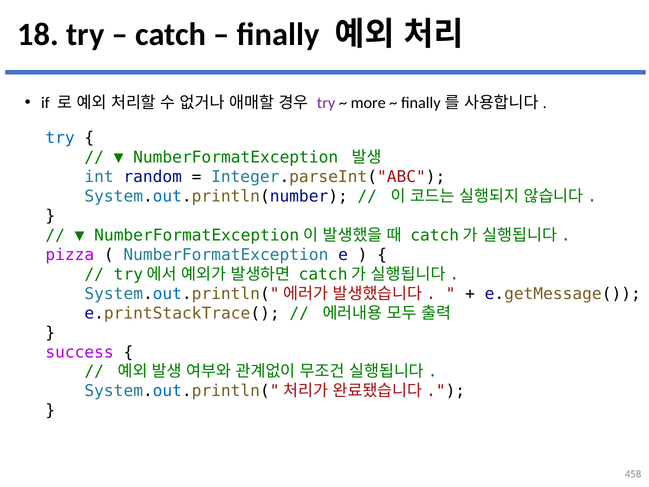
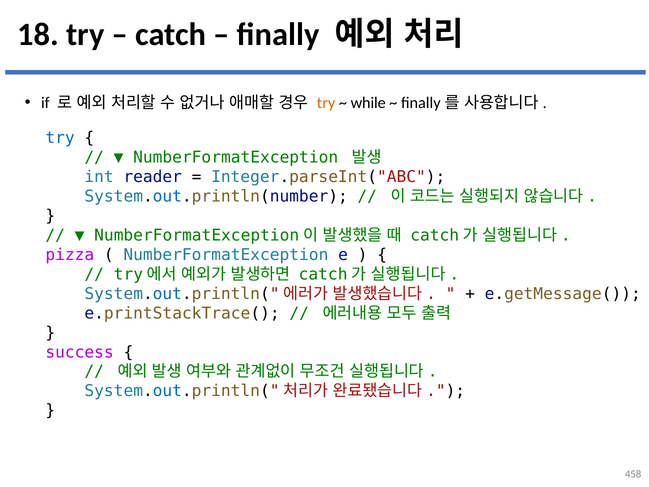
try at (326, 103) colour: purple -> orange
more: more -> while
random: random -> reader
